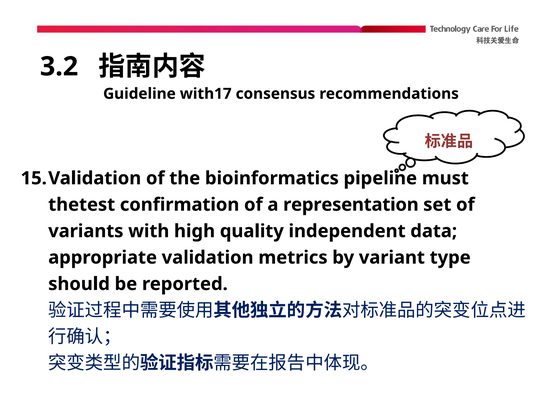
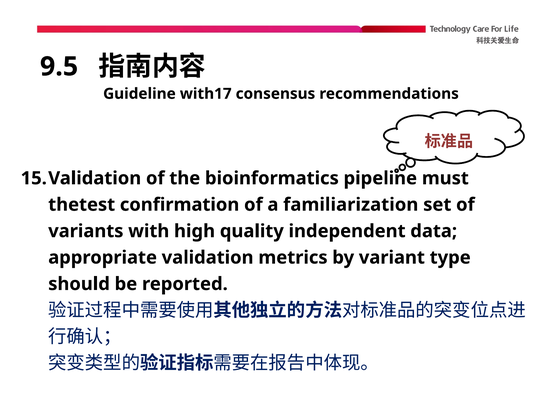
3.2: 3.2 -> 9.5
representation: representation -> familiarization
